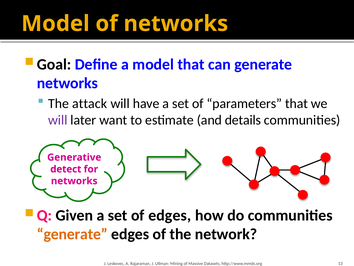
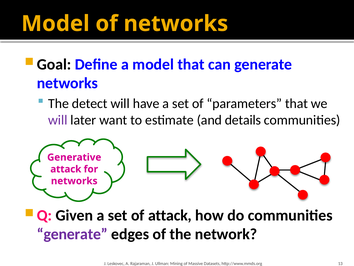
attack: attack -> detect
detect at (66, 169): detect -> attack
of edges: edges -> attack
generate at (72, 234) colour: orange -> purple
